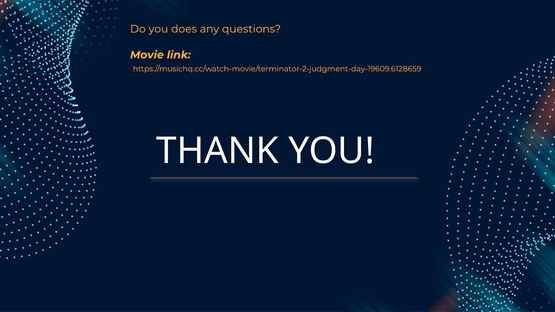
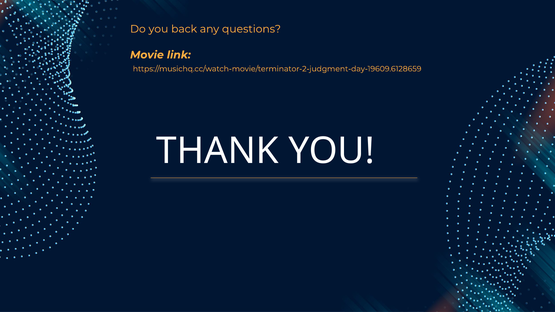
does: does -> back
